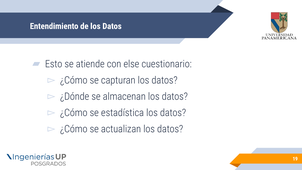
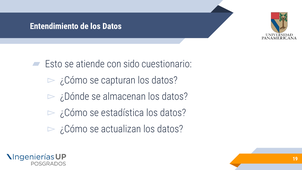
else: else -> sido
